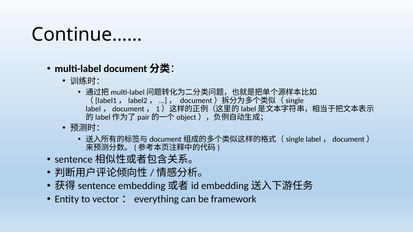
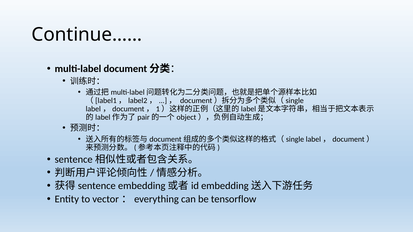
framework: framework -> tensorflow
